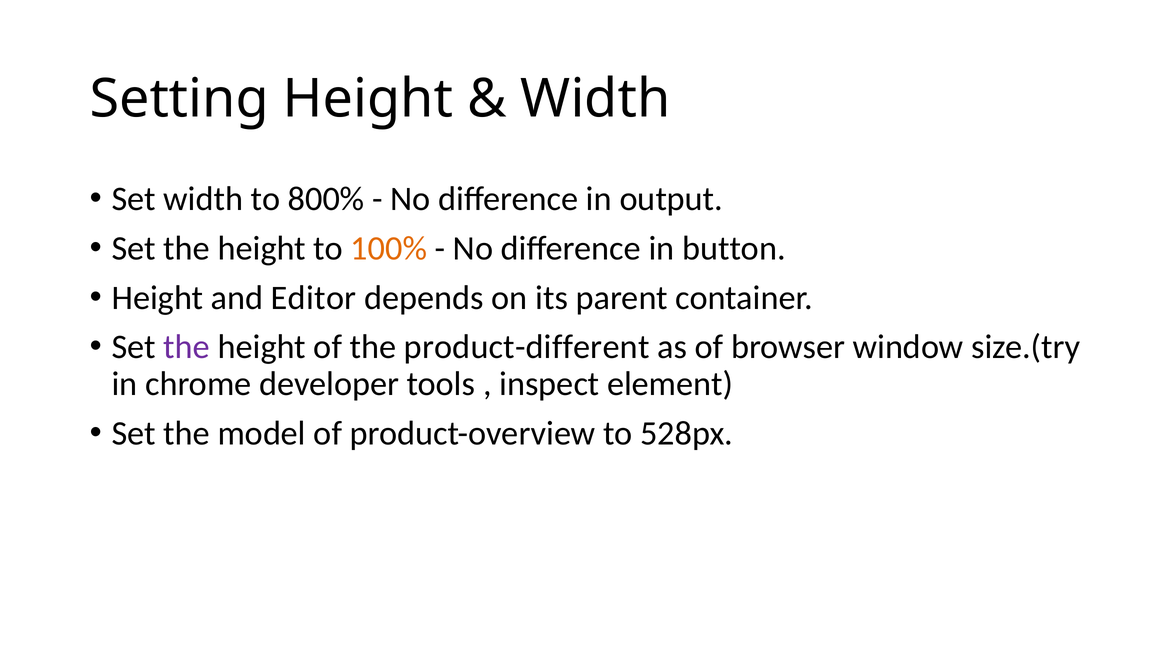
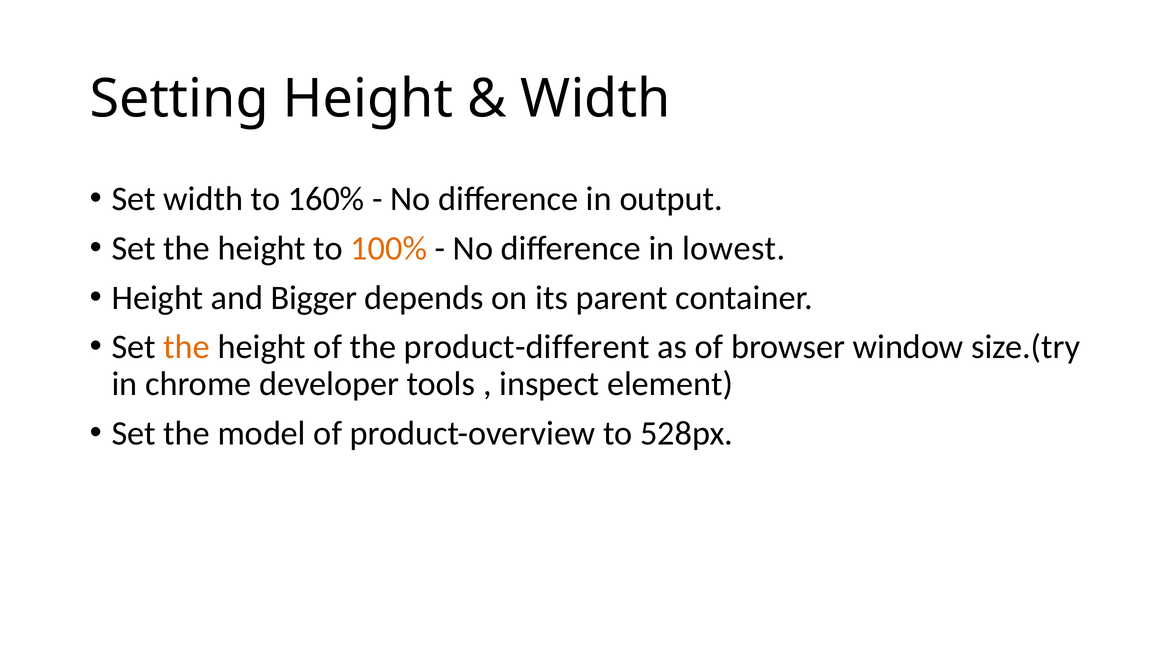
800%: 800% -> 160%
button: button -> lowest
Editor: Editor -> Bigger
the at (187, 347) colour: purple -> orange
